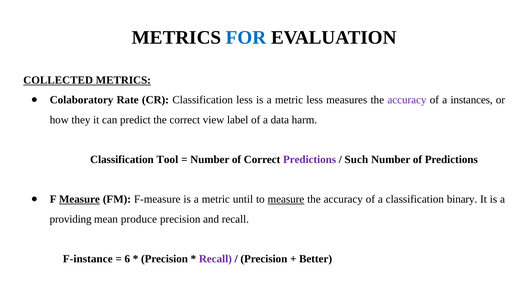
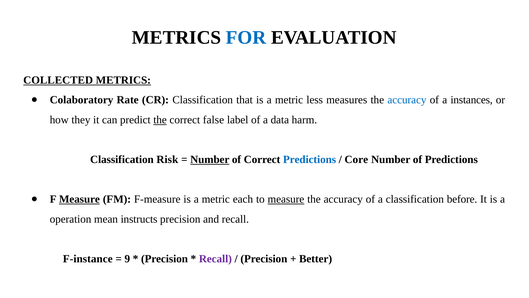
Classification less: less -> that
accuracy at (407, 100) colour: purple -> blue
the at (160, 120) underline: none -> present
view: view -> false
Tool: Tool -> Risk
Number at (210, 159) underline: none -> present
Predictions at (310, 159) colour: purple -> blue
Such: Such -> Core
until: until -> each
binary: binary -> before
providing: providing -> operation
produce: produce -> instructs
6: 6 -> 9
